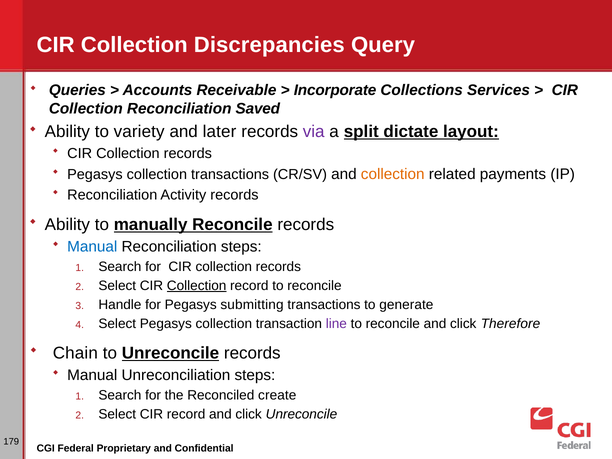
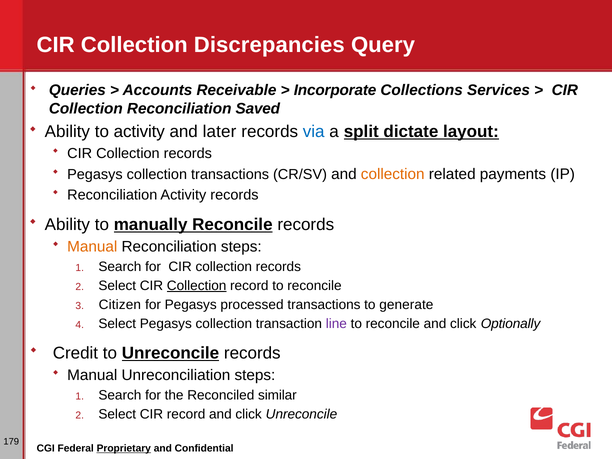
to variety: variety -> activity
via colour: purple -> blue
Manual at (92, 247) colour: blue -> orange
Handle: Handle -> Citizen
submitting: submitting -> processed
Therefore: Therefore -> Optionally
Chain: Chain -> Credit
create: create -> similar
Proprietary underline: none -> present
